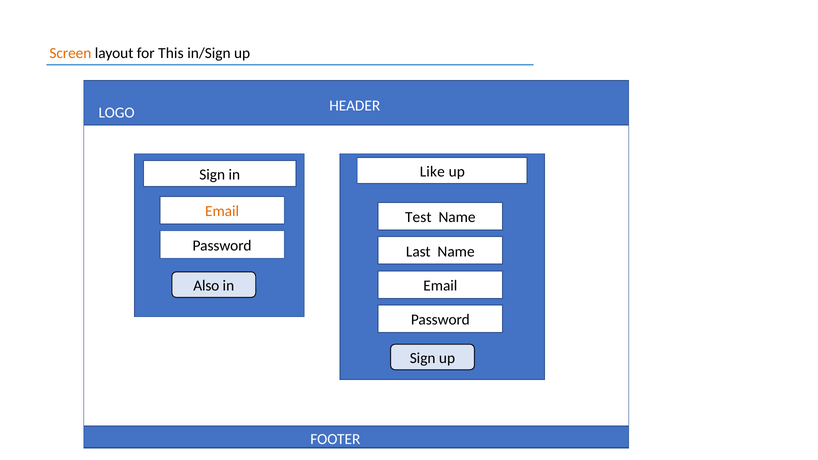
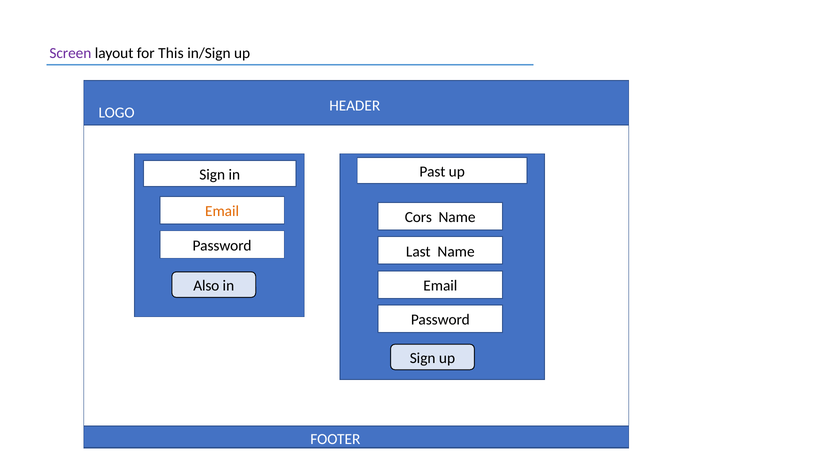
Screen colour: orange -> purple
Like: Like -> Past
Test: Test -> Cors
